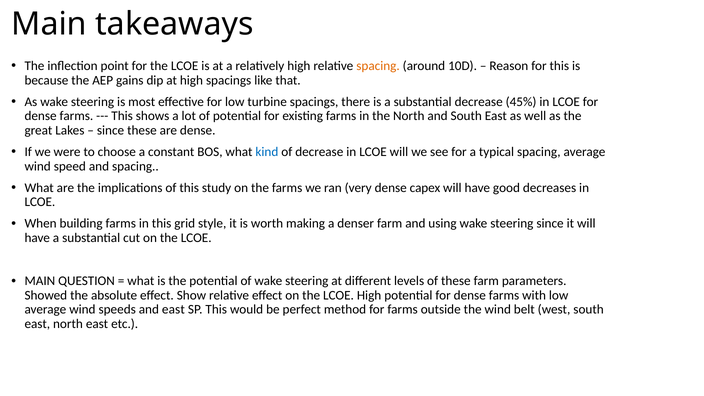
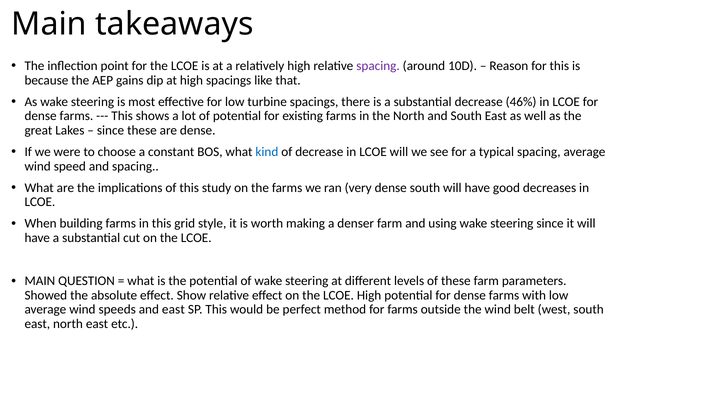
spacing at (378, 66) colour: orange -> purple
45%: 45% -> 46%
dense capex: capex -> south
